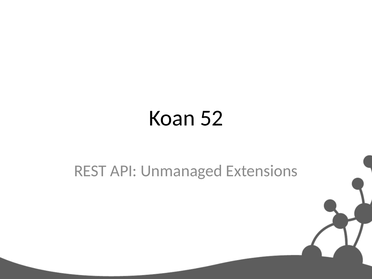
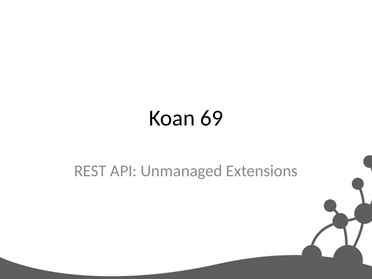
52: 52 -> 69
